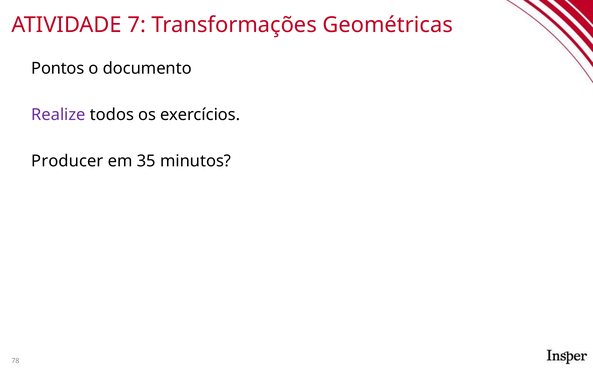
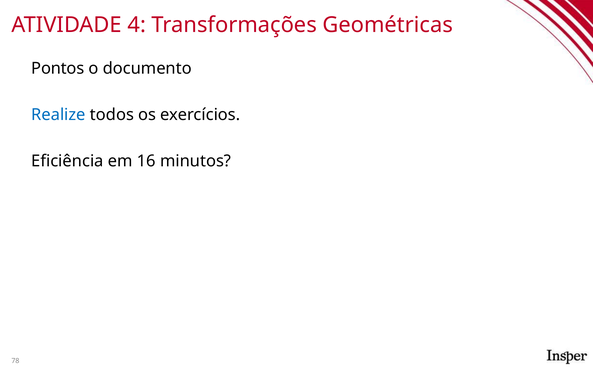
7: 7 -> 4
Realize colour: purple -> blue
Producer: Producer -> Eficiência
35: 35 -> 16
